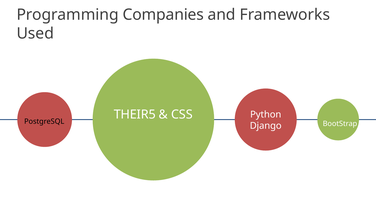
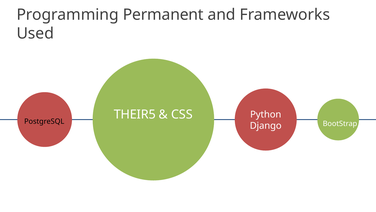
Companies: Companies -> Permanent
